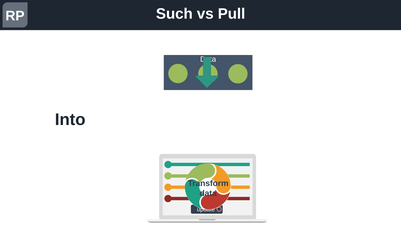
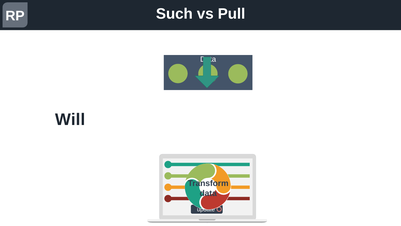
Into: Into -> Will
